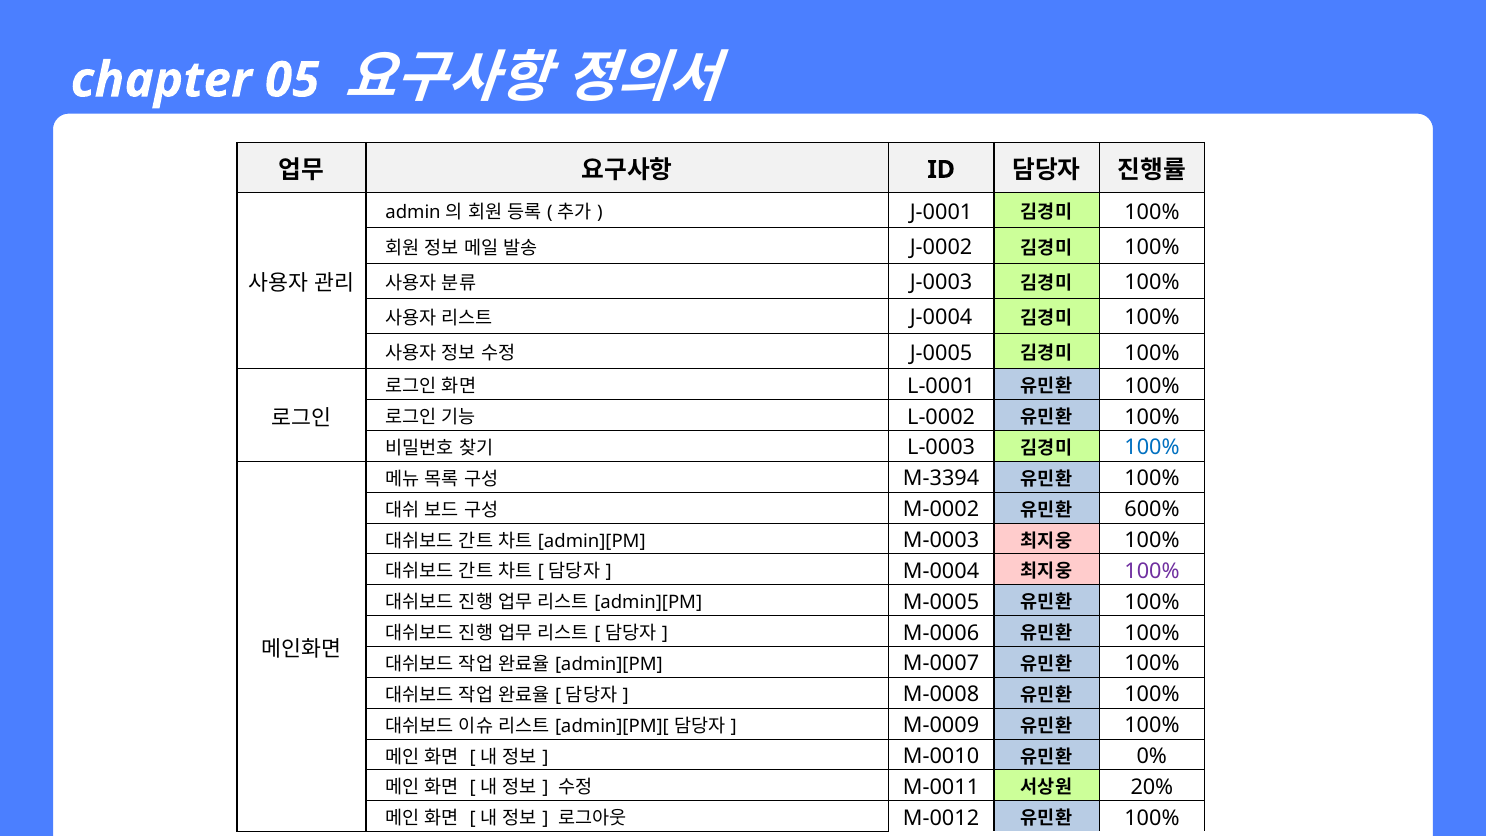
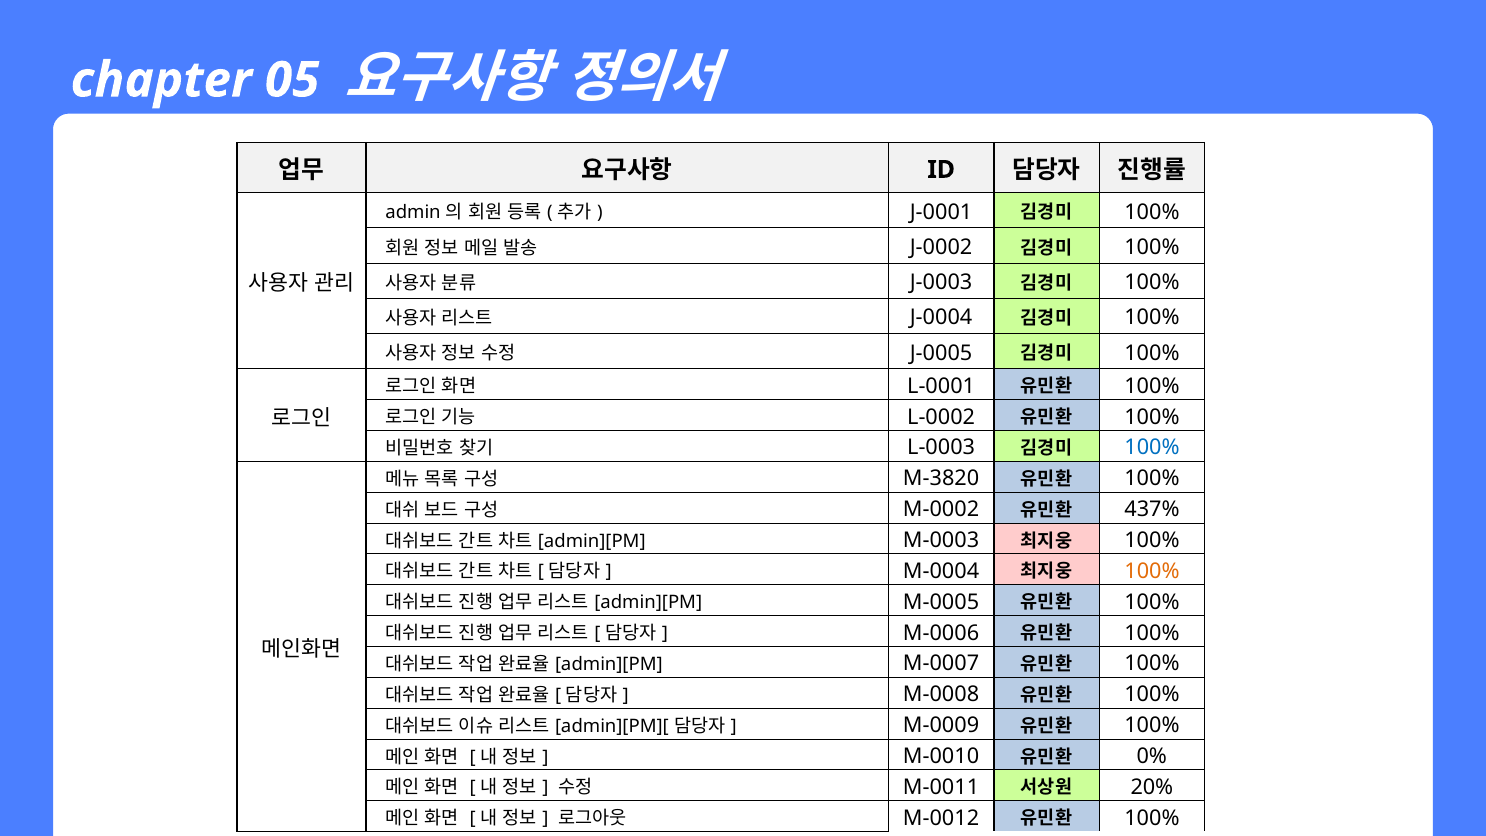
M-3394: M-3394 -> M-3820
600%: 600% -> 437%
100% at (1152, 571) colour: purple -> orange
